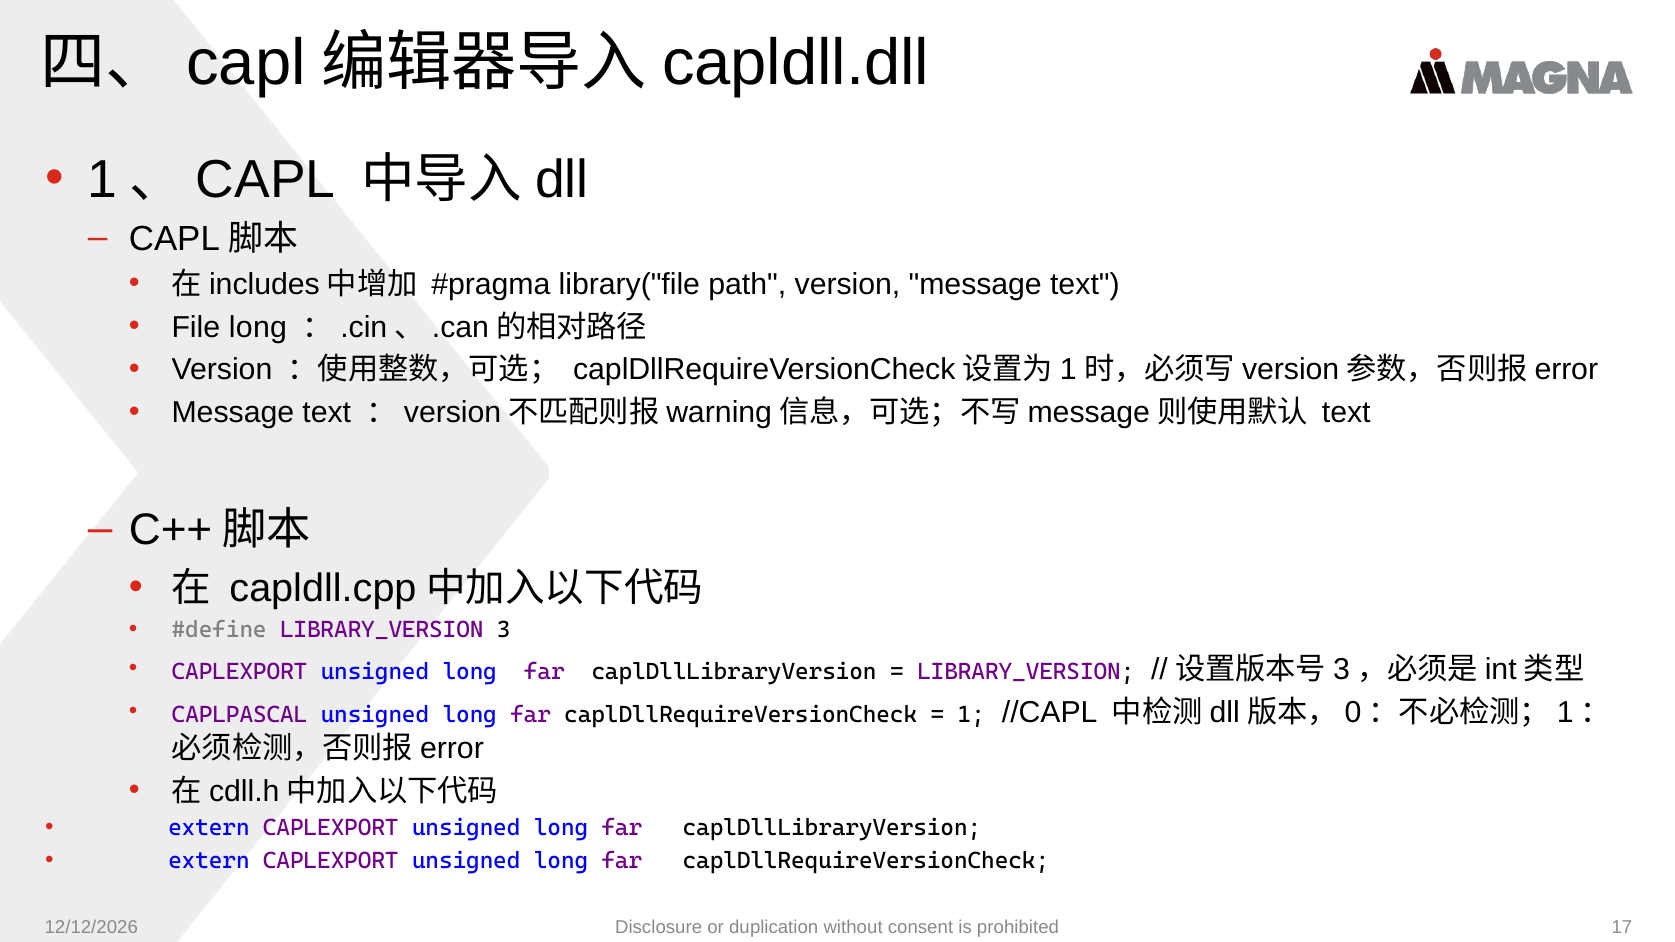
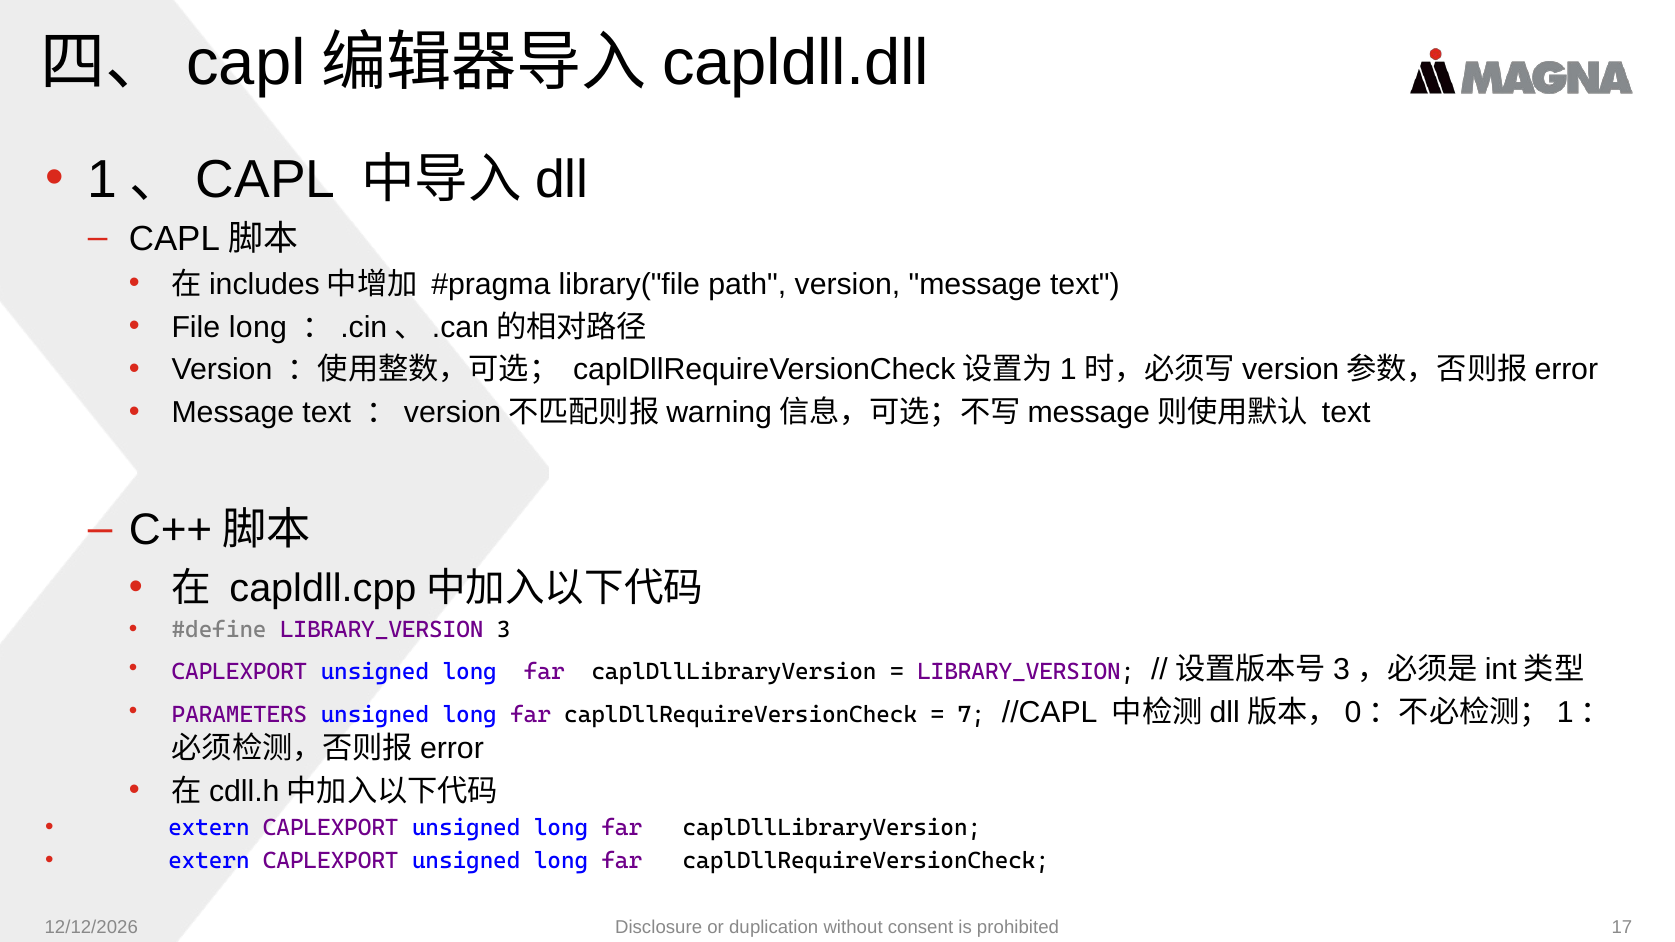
CAPLPASCAL: CAPLPASCAL -> PARAMETERS
1: 1 -> 7
